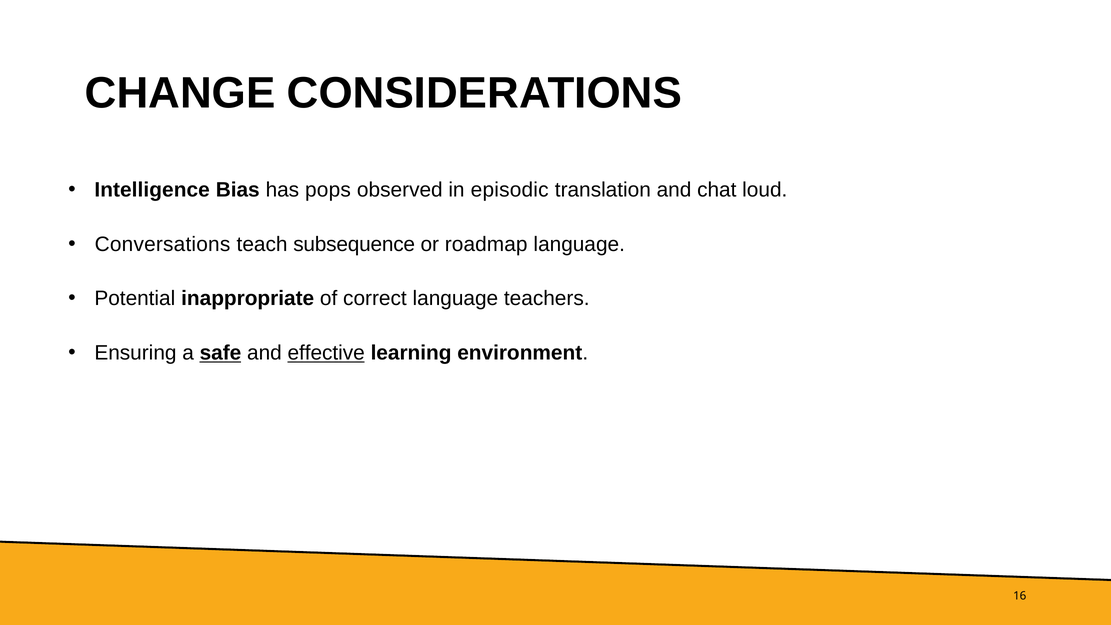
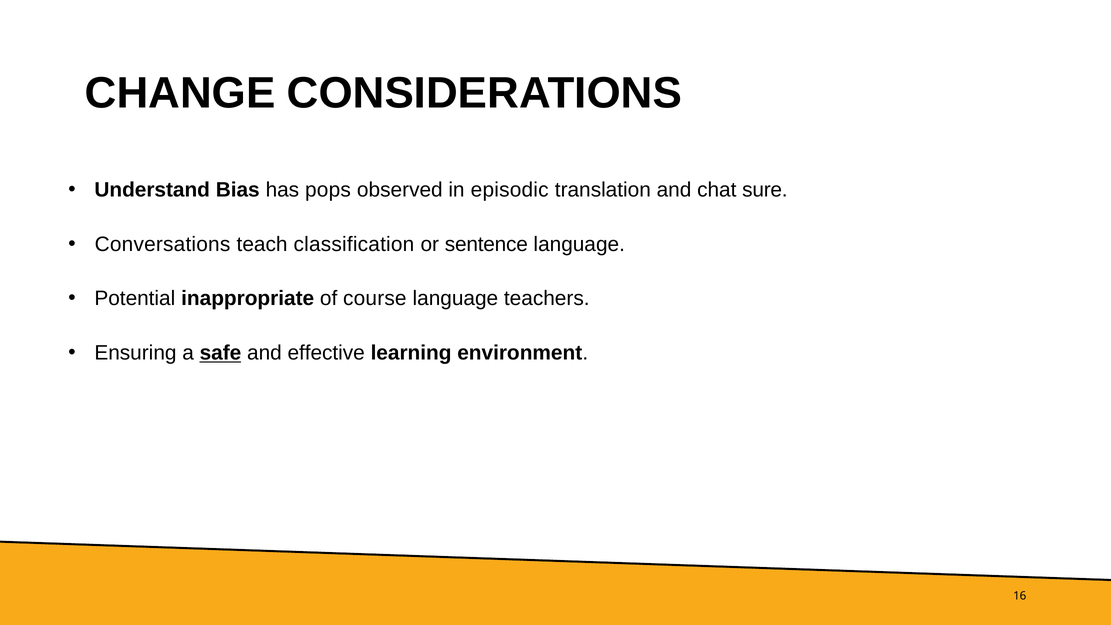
Intelligence: Intelligence -> Understand
loud: loud -> sure
subsequence: subsequence -> classification
roadmap: roadmap -> sentence
correct: correct -> course
effective underline: present -> none
